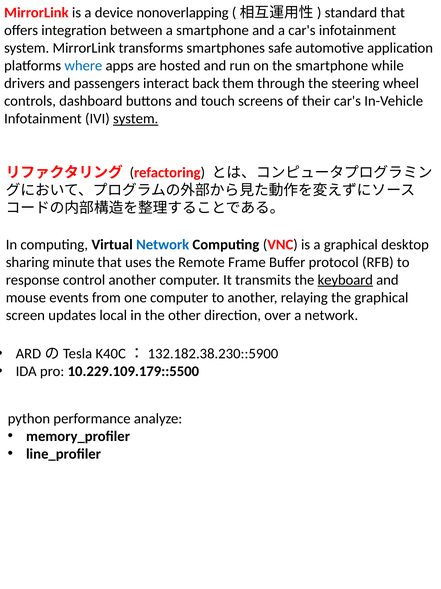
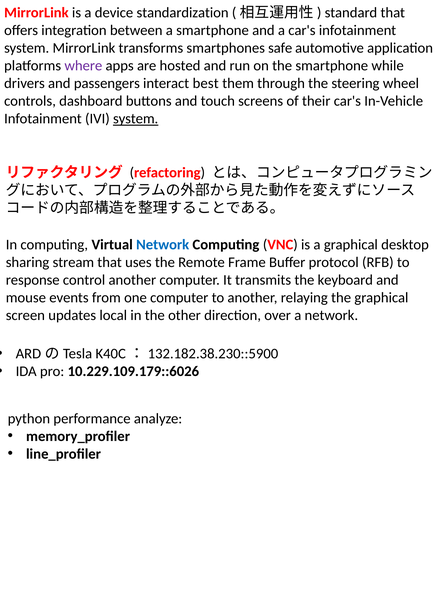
nonoverlapping: nonoverlapping -> standardization
where colour: blue -> purple
back: back -> best
minute: minute -> stream
keyboard underline: present -> none
10.229.109.179::5500: 10.229.109.179::5500 -> 10.229.109.179::6026
